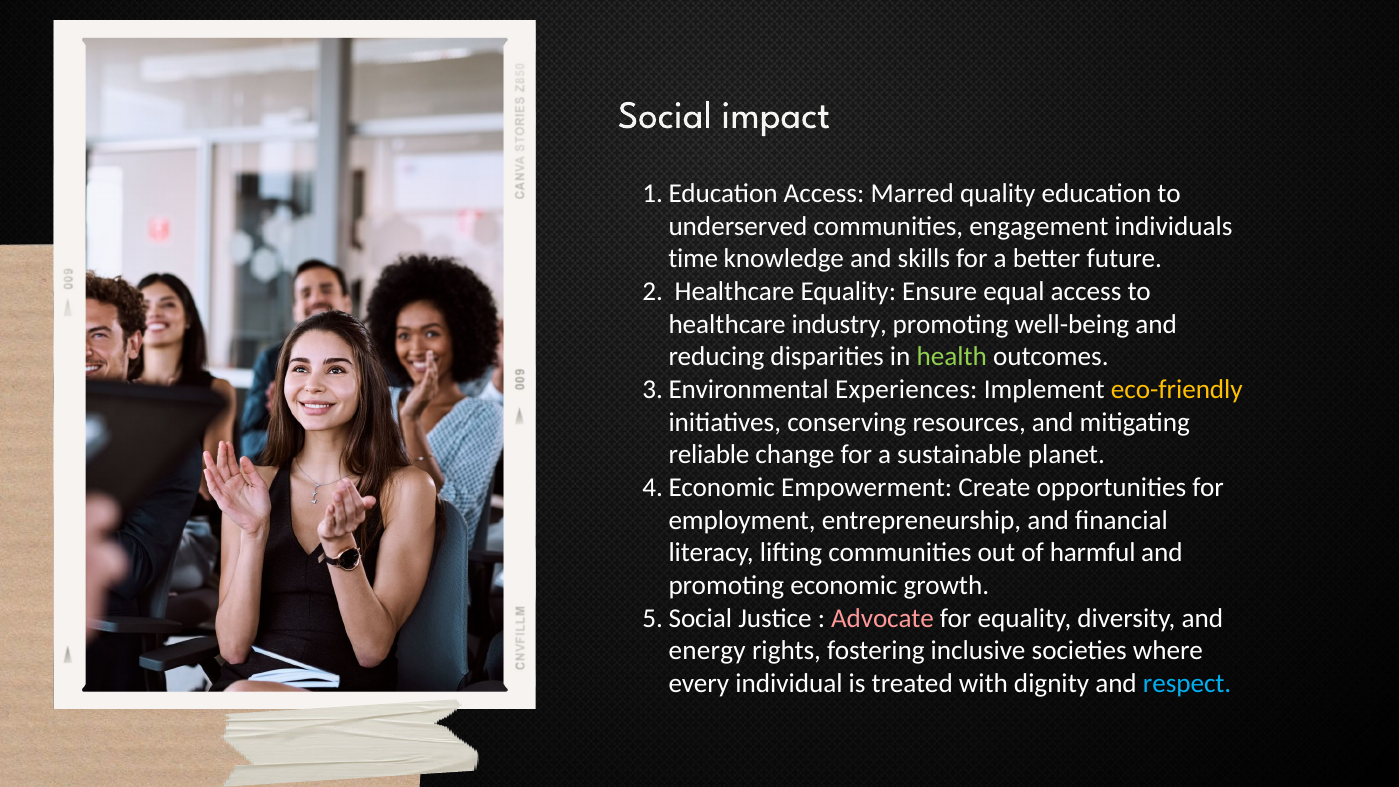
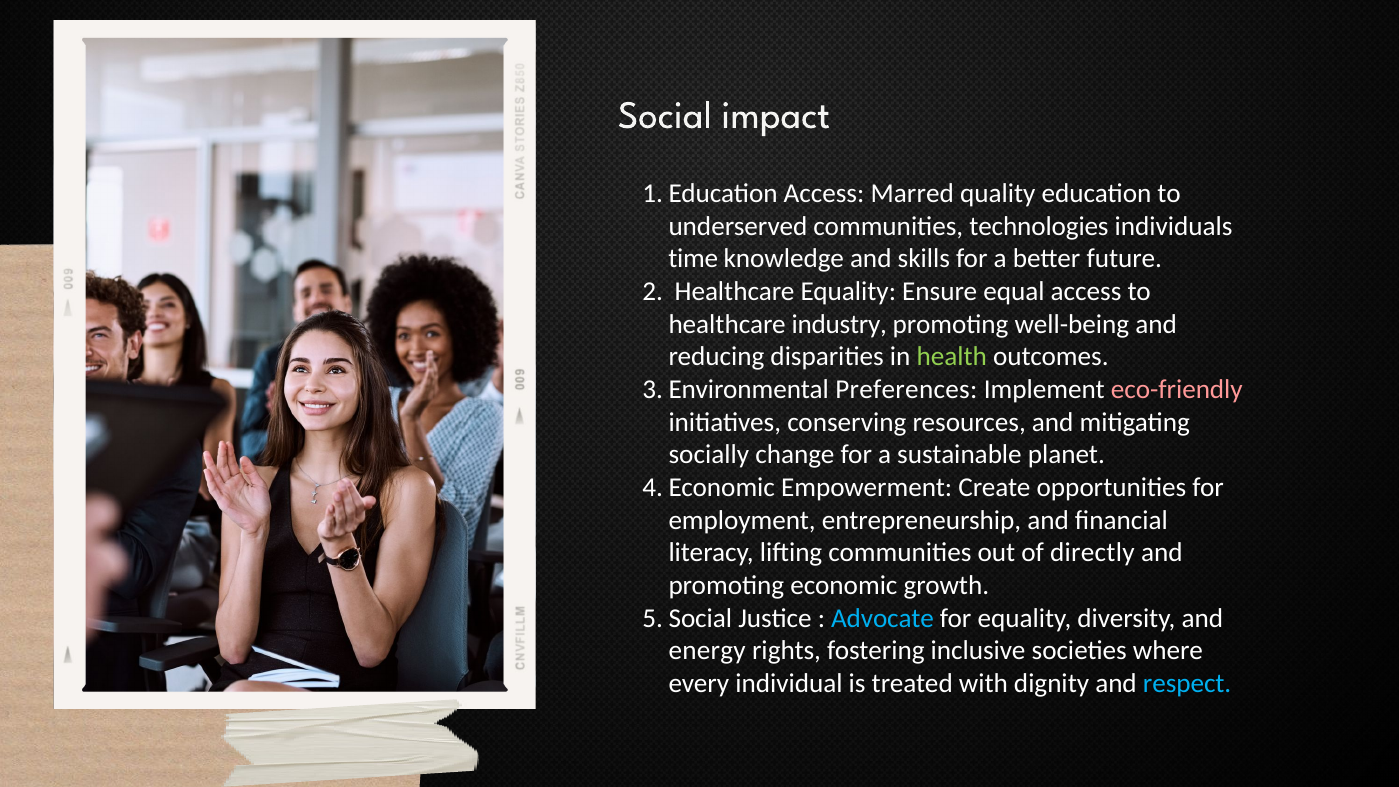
engagement: engagement -> technologies
Experiences: Experiences -> Preferences
eco-friendly colour: yellow -> pink
reliable: reliable -> socially
harmful: harmful -> directly
Advocate colour: pink -> light blue
